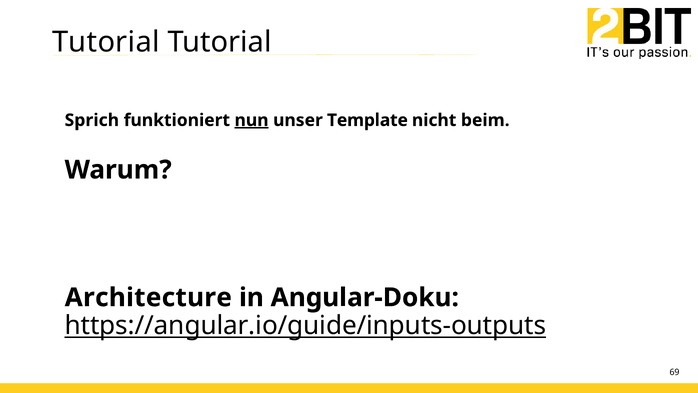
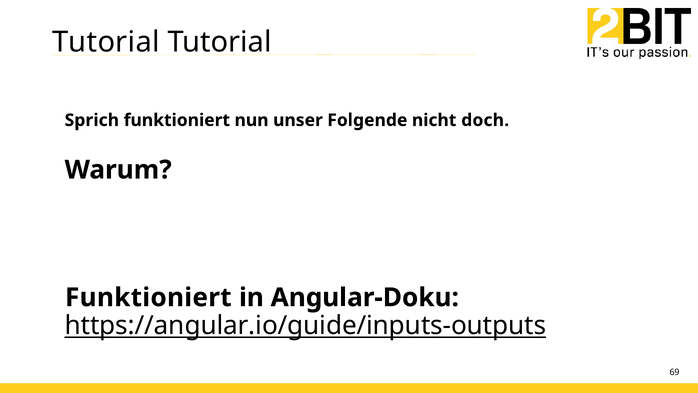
nun underline: present -> none
Template: Template -> Folgende
beim: beim -> doch
Architecture at (148, 297): Architecture -> Funktioniert
